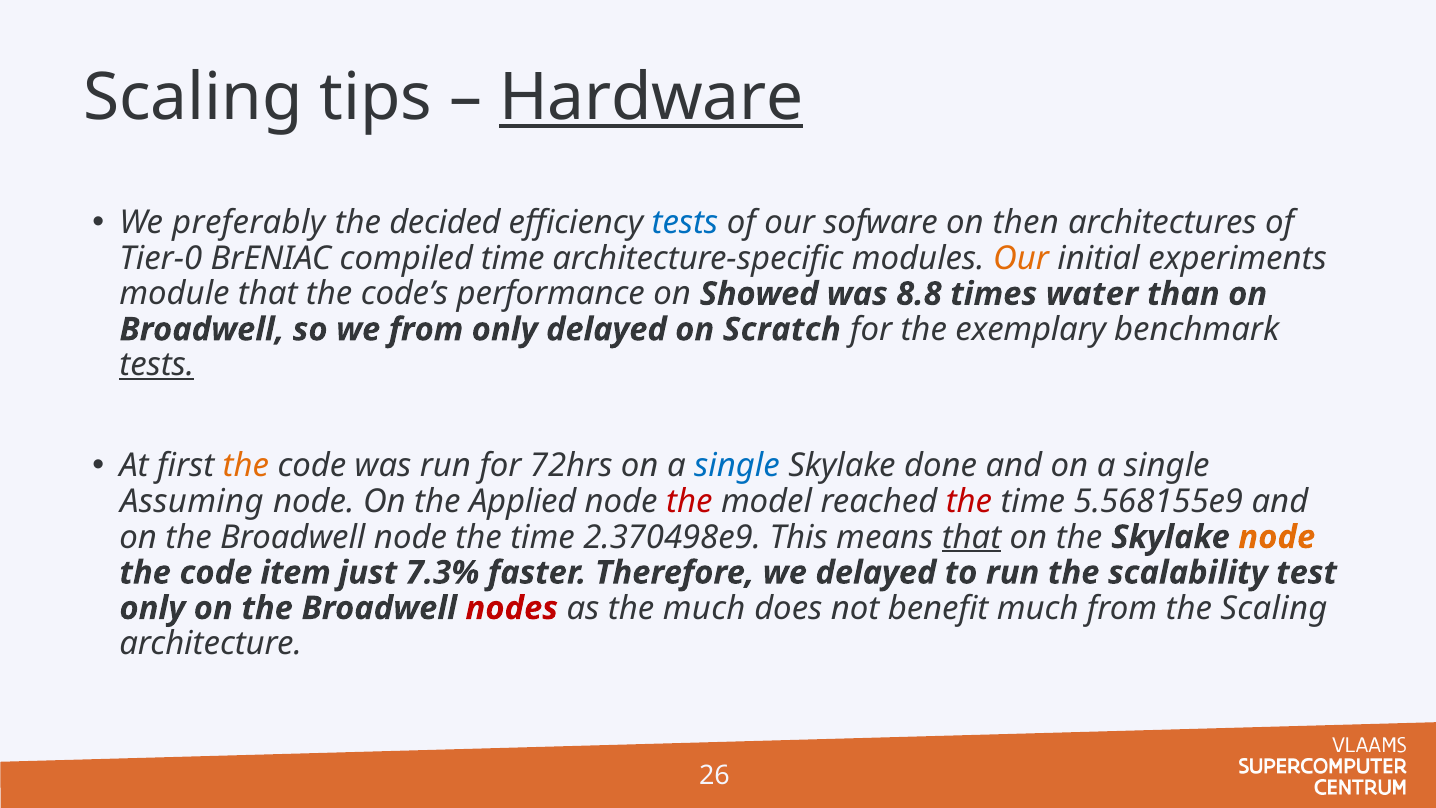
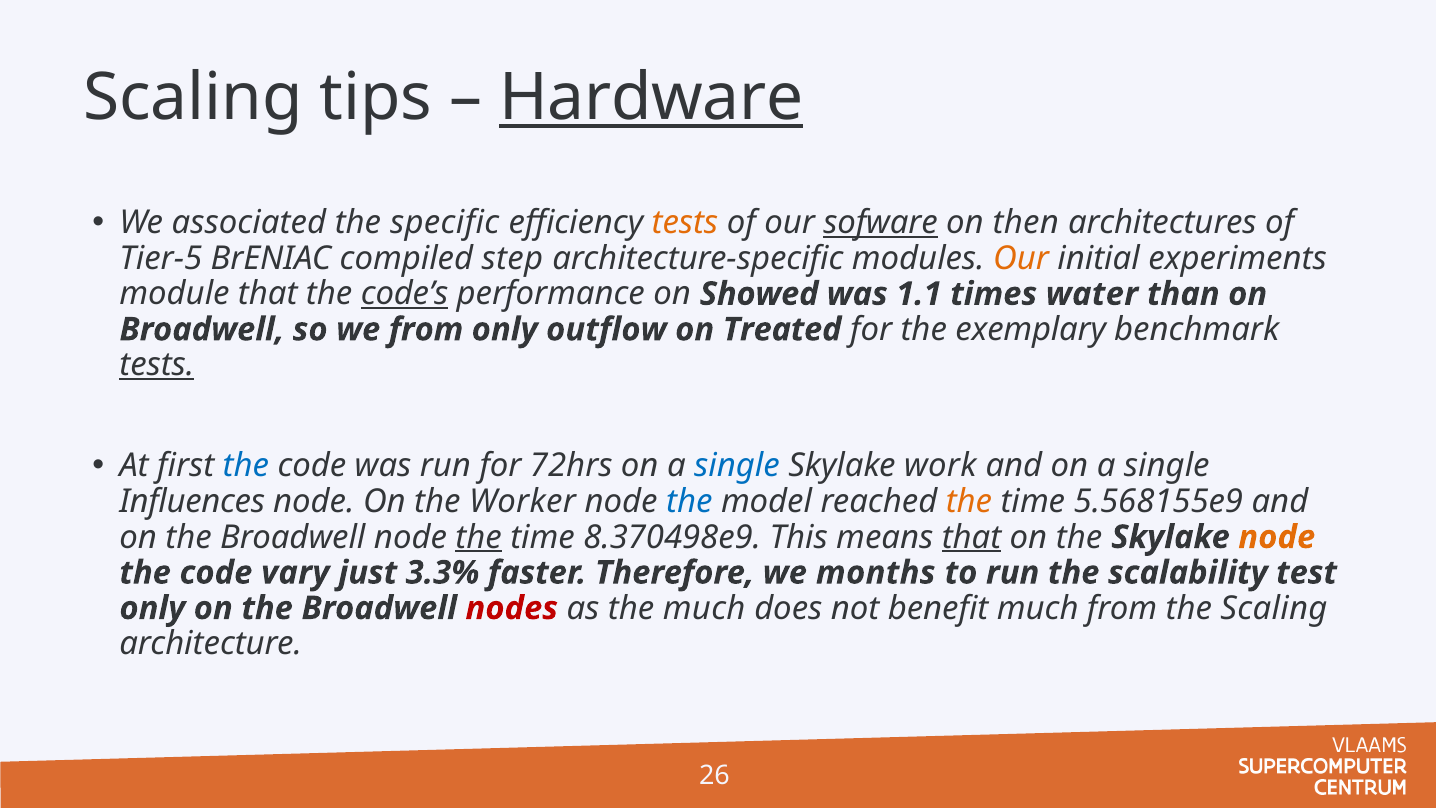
preferably: preferably -> associated
decided: decided -> specific
tests at (685, 223) colour: blue -> orange
sofware underline: none -> present
Tier-0: Tier-0 -> Tier-5
compiled time: time -> step
code’s underline: none -> present
8.8: 8.8 -> 1.1
only delayed: delayed -> outflow
Scratch: Scratch -> Treated
the at (246, 466) colour: orange -> blue
done: done -> work
Assuming: Assuming -> Influences
Applied: Applied -> Worker
the at (689, 501) colour: red -> blue
the at (969, 501) colour: red -> orange
the at (479, 537) underline: none -> present
2.370498e9: 2.370498e9 -> 8.370498e9
item: item -> vary
7.3%: 7.3% -> 3.3%
we delayed: delayed -> months
